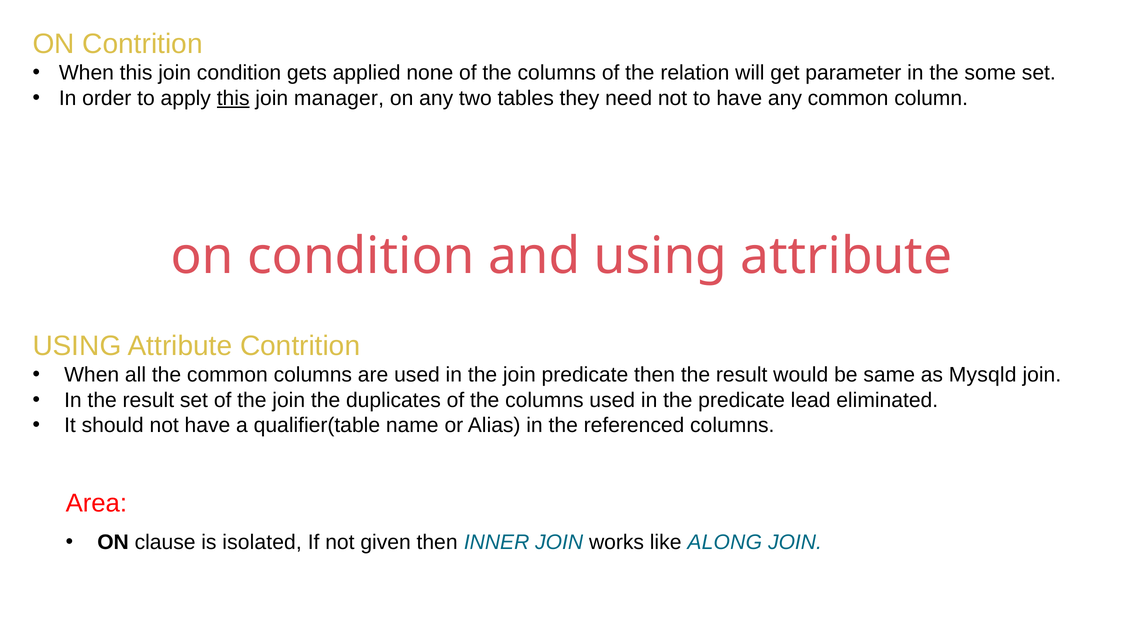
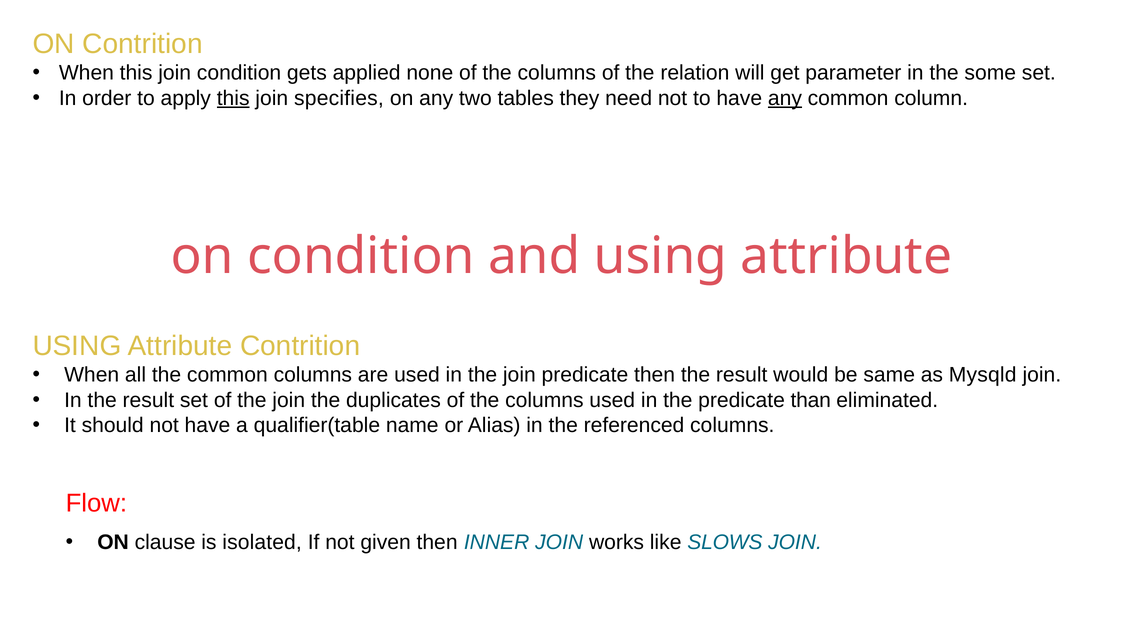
manager: manager -> specifies
any at (785, 98) underline: none -> present
lead: lead -> than
Area: Area -> Flow
ALONG: ALONG -> SLOWS
